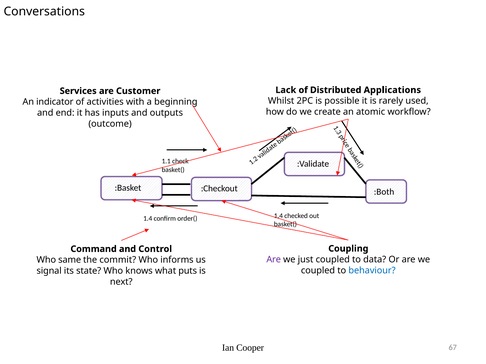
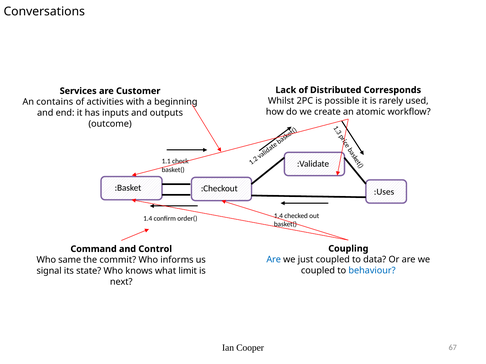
Applications: Applications -> Corresponds
indicator: indicator -> contains
:Both: :Both -> :Uses
Are at (274, 260) colour: purple -> blue
puts: puts -> limit
